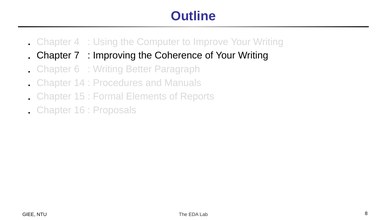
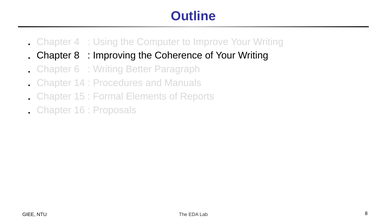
Chapter 7: 7 -> 8
